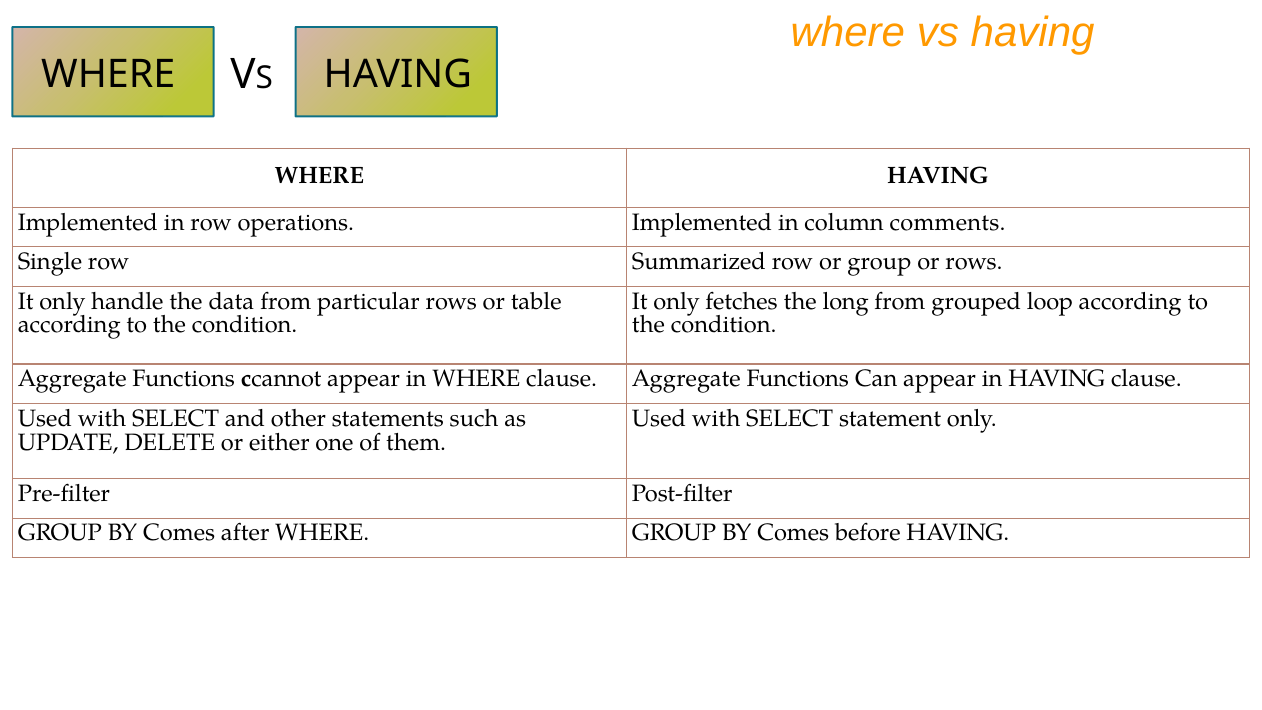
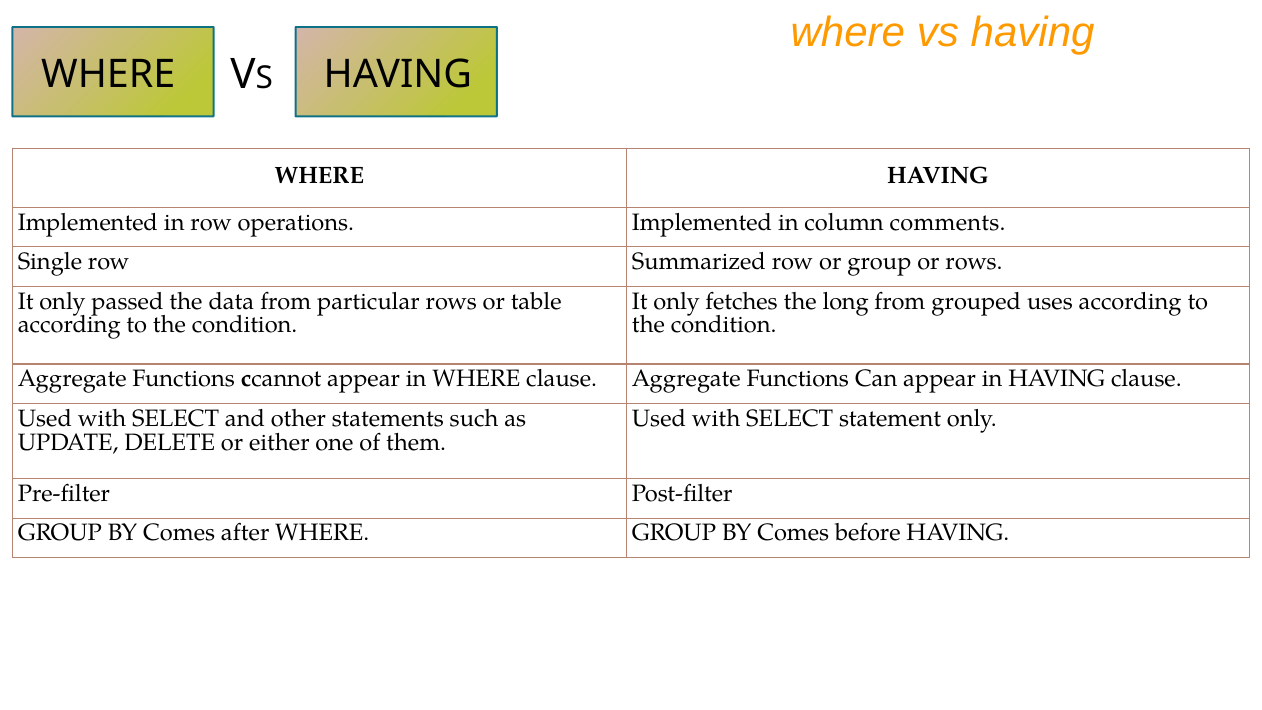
handle: handle -> passed
loop: loop -> uses
